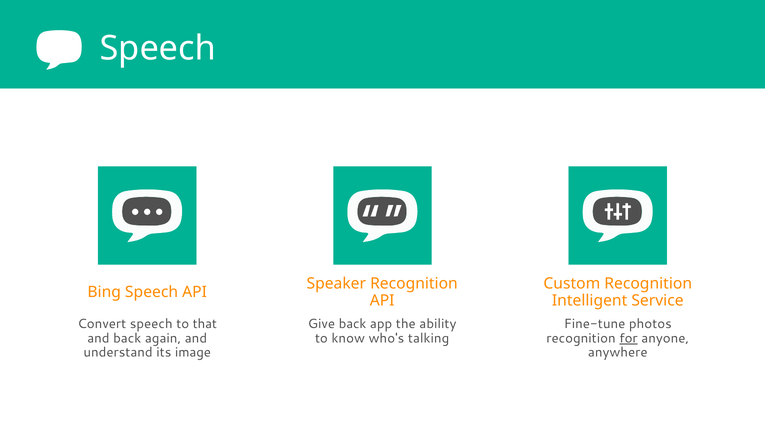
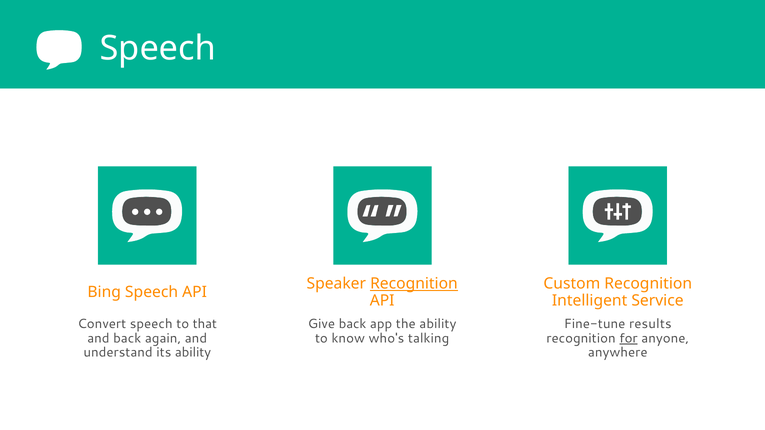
Recognition at (414, 284) underline: none -> present
photos: photos -> results
its image: image -> ability
